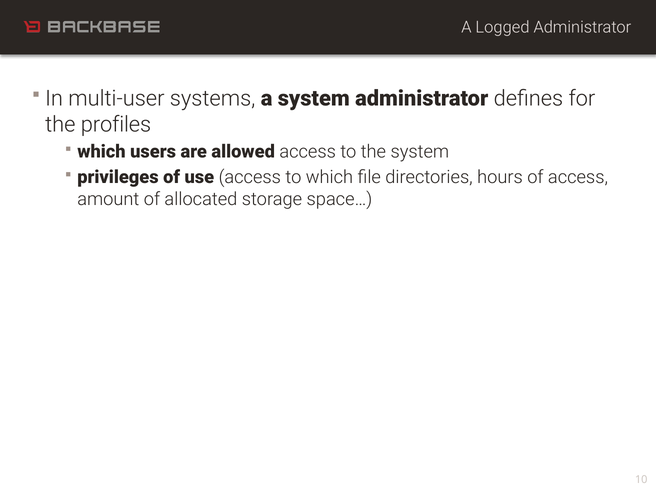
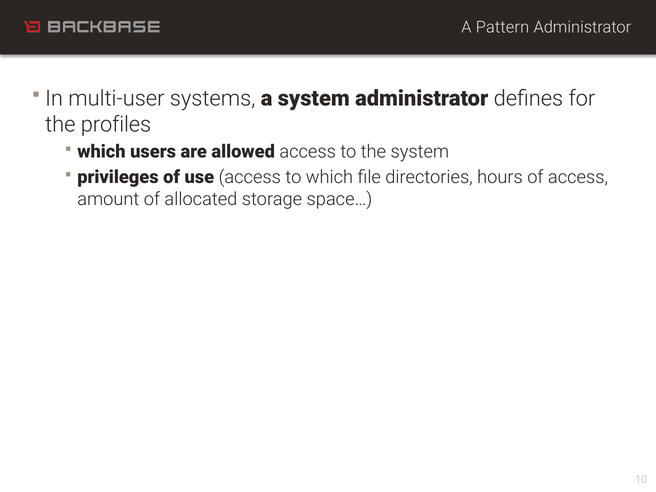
Logged: Logged -> Pattern
